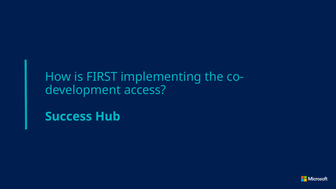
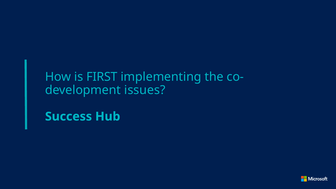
access: access -> issues
